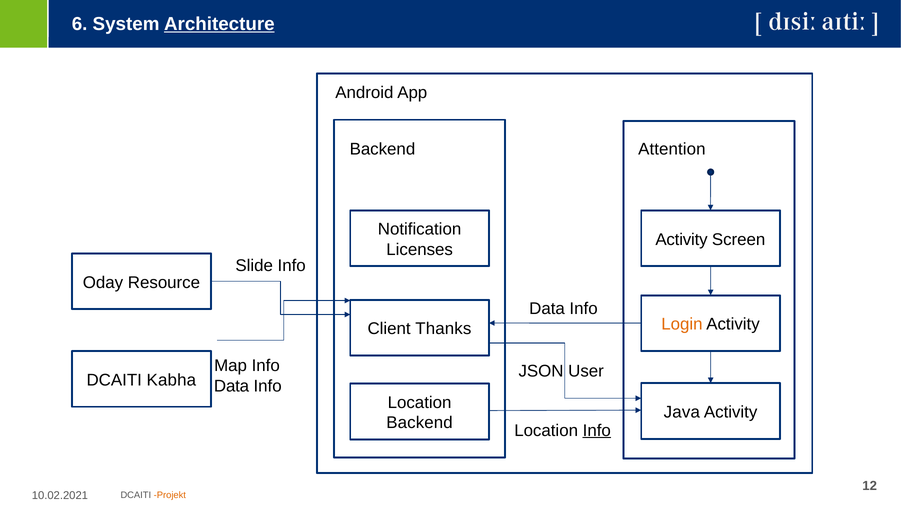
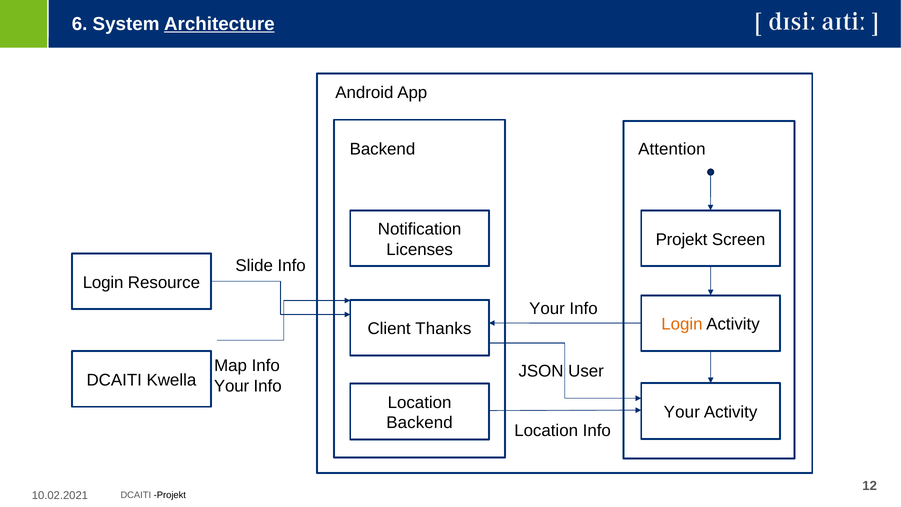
Activity at (682, 239): Activity -> Projekt
Oday at (103, 282): Oday -> Login
Data at (547, 309): Data -> Your
Kabha: Kabha -> Kwella
Data at (232, 386): Data -> Your
Java at (682, 412): Java -> Your
Info at (597, 430) underline: present -> none
Projekt at (170, 495) colour: orange -> black
